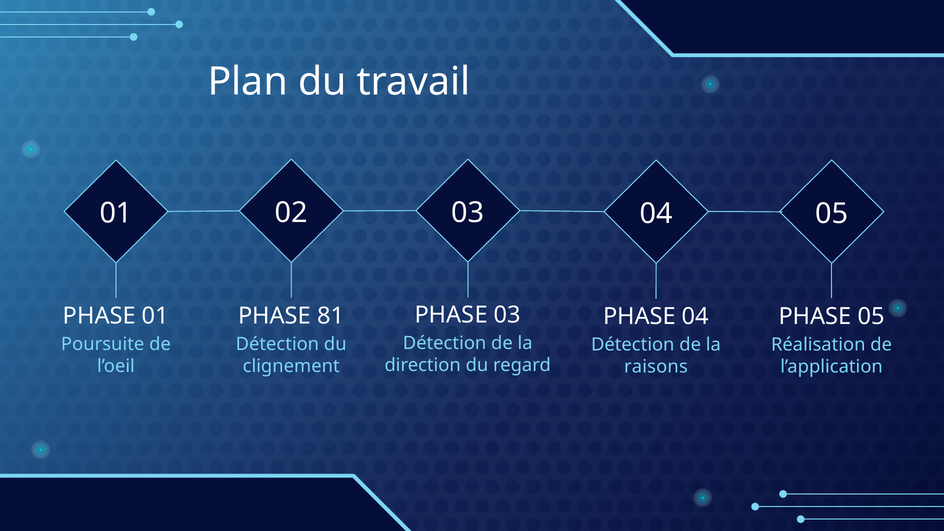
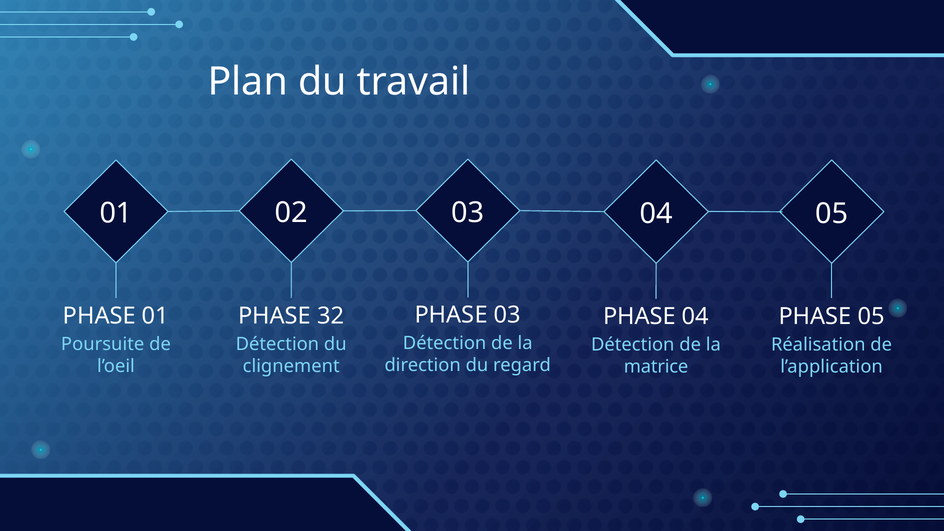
81: 81 -> 32
raisons: raisons -> matrice
